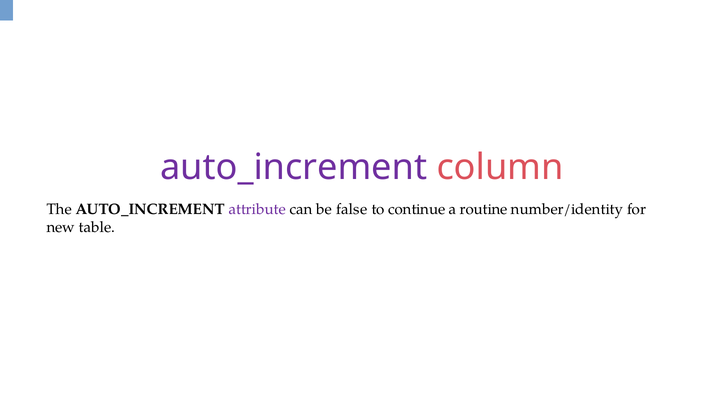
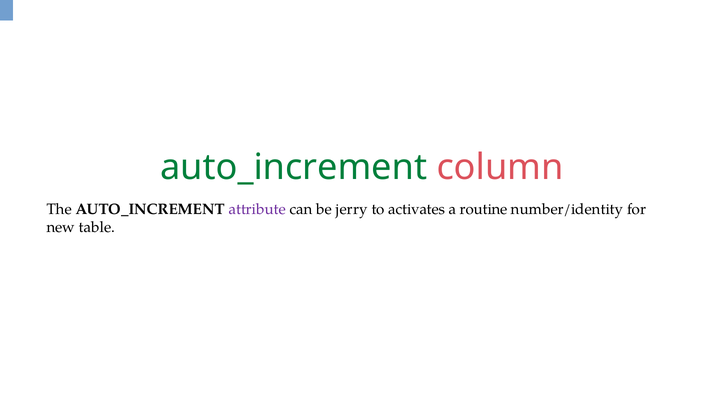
auto_increment at (294, 167) colour: purple -> green
false: false -> jerry
continue: continue -> activates
